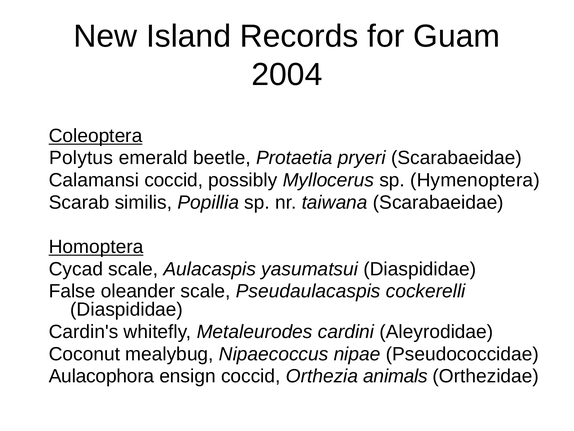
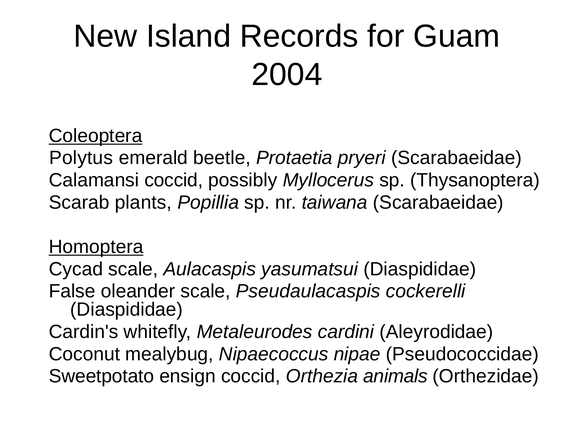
Hymenoptera: Hymenoptera -> Thysanoptera
similis: similis -> plants
Aulacophora: Aulacophora -> Sweetpotato
